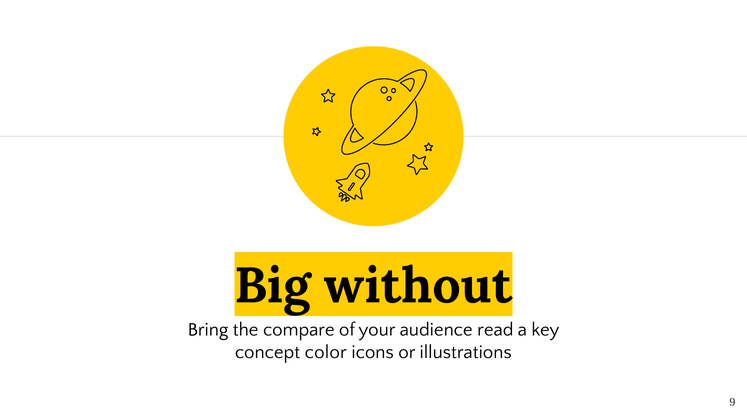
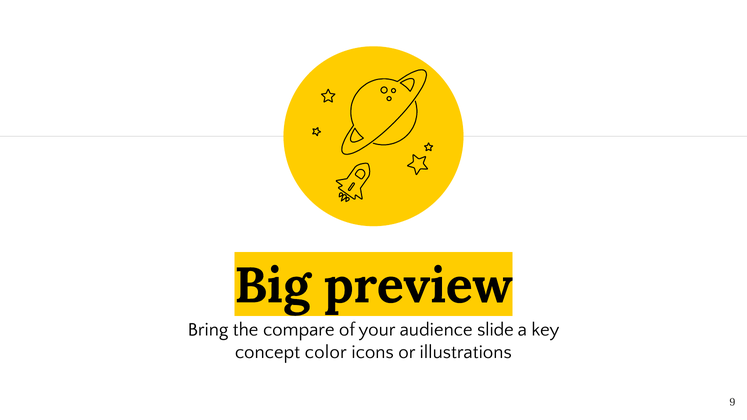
without: without -> preview
read: read -> slide
